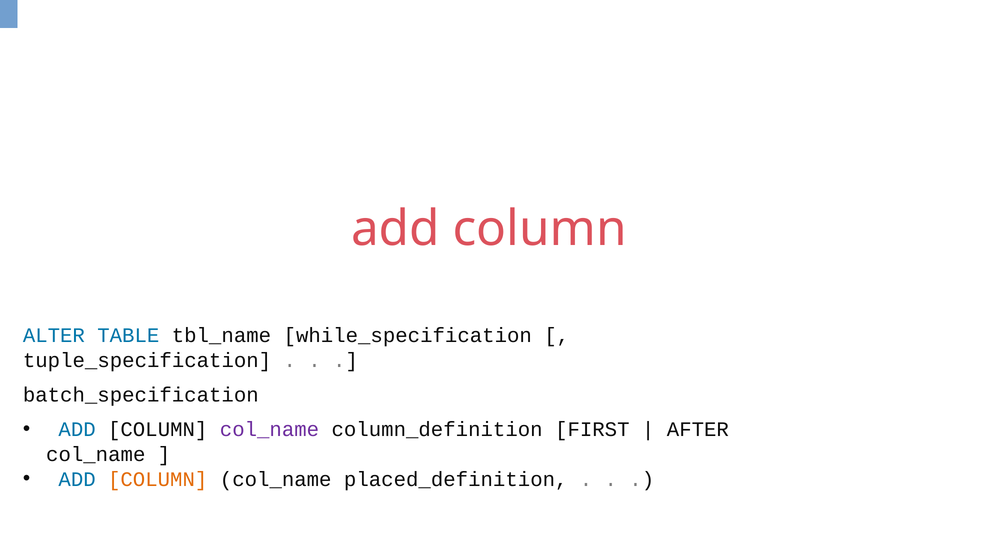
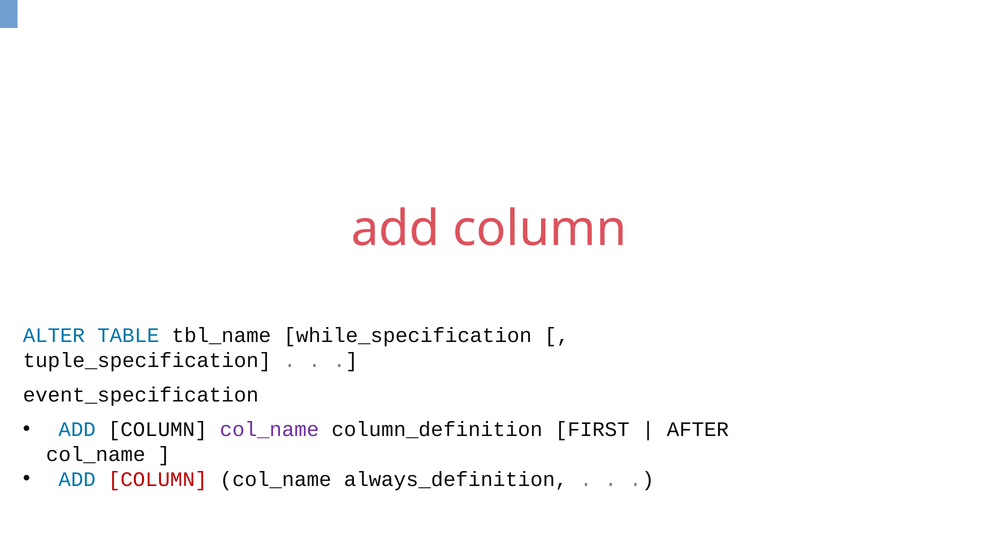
batch_specification: batch_specification -> event_specification
COLUMN at (158, 479) colour: orange -> red
placed_definition: placed_definition -> always_definition
